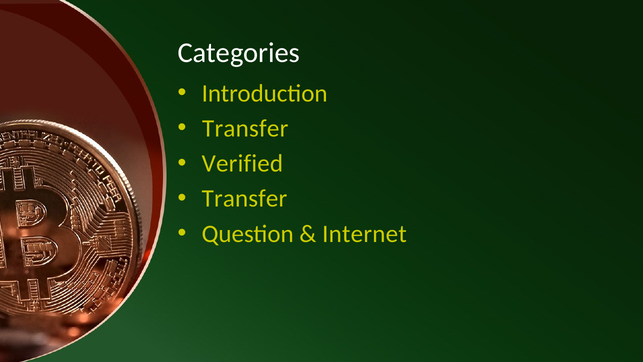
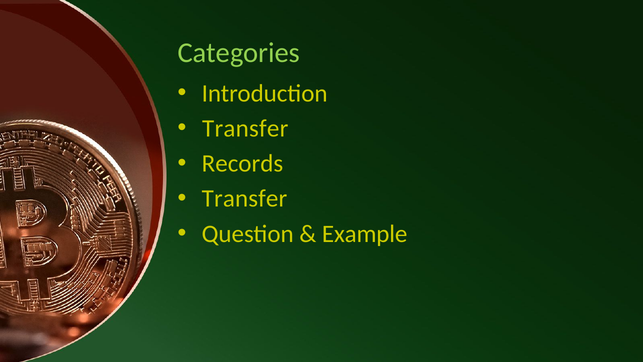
Categories colour: white -> light green
Verified: Verified -> Records
Internet: Internet -> Example
